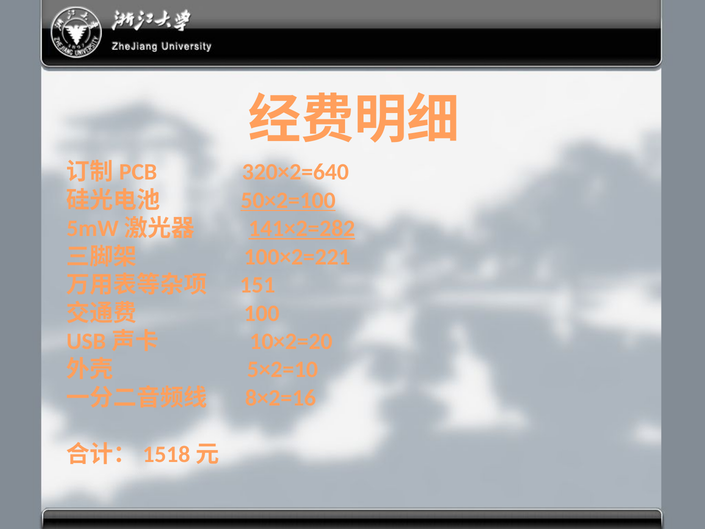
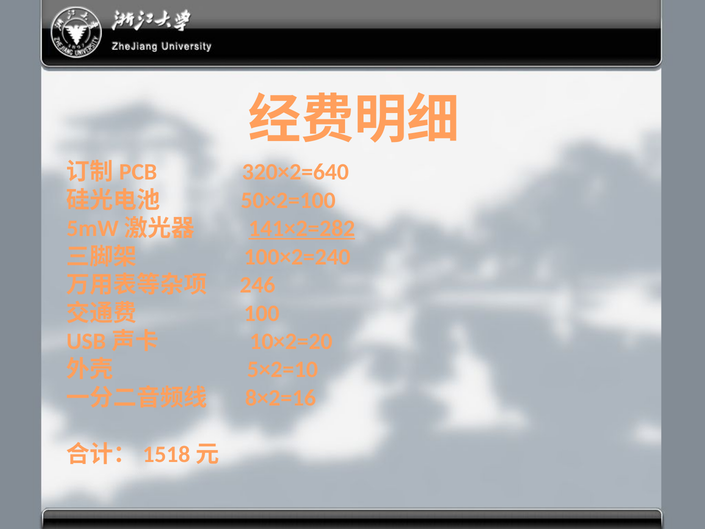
50×2=100 underline: present -> none
100×2=221: 100×2=221 -> 100×2=240
151: 151 -> 246
